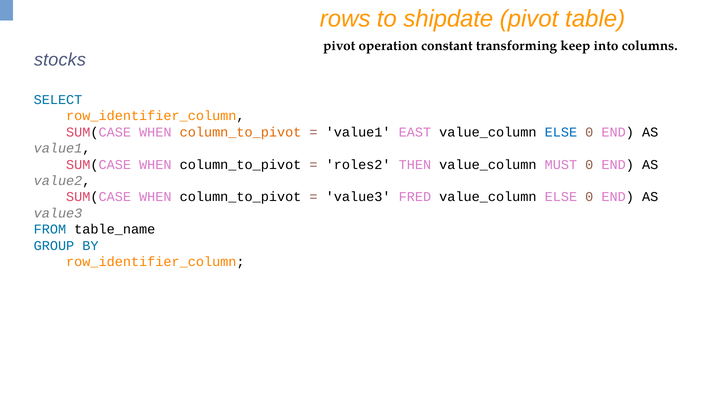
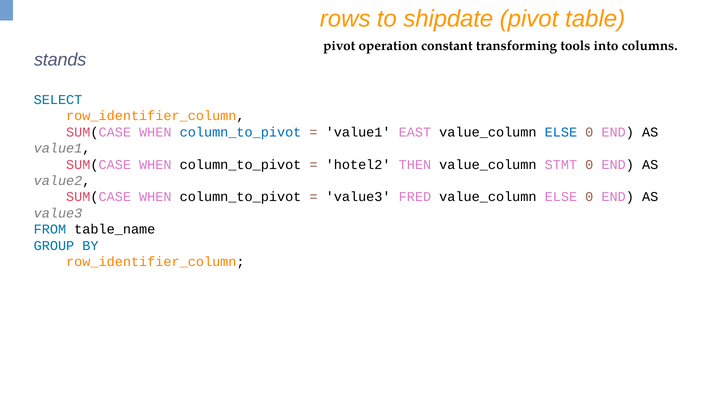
keep: keep -> tools
stocks: stocks -> stands
column_to_pivot at (241, 132) colour: orange -> blue
roles2: roles2 -> hotel2
MUST: MUST -> STMT
